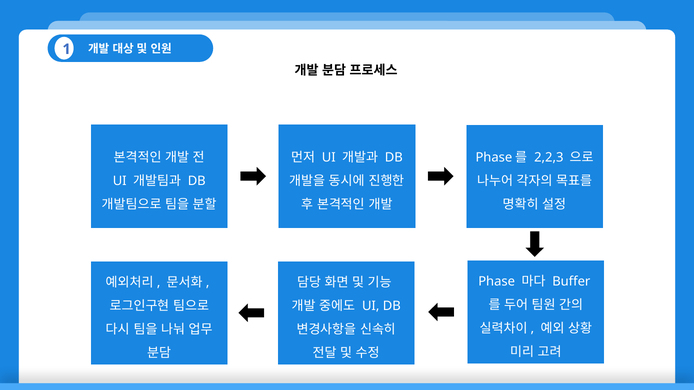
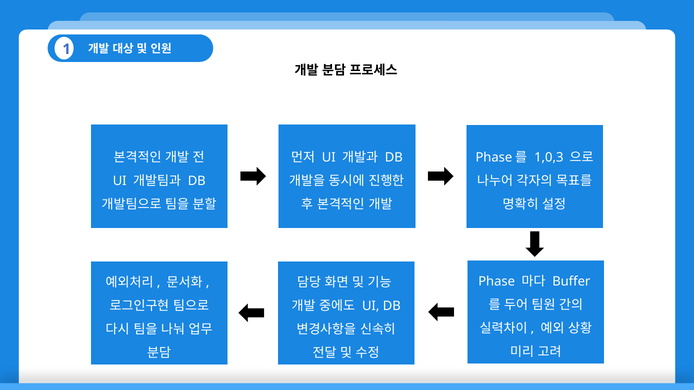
2,2,3: 2,2,3 -> 1,0,3
